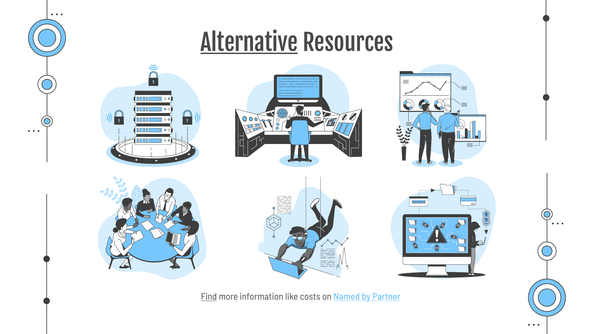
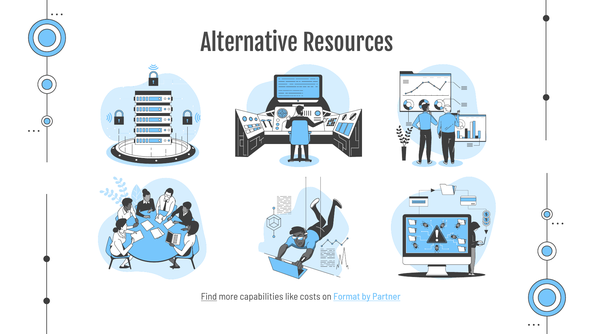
Alternative underline: present -> none
information: information -> capabilities
Named: Named -> Format
